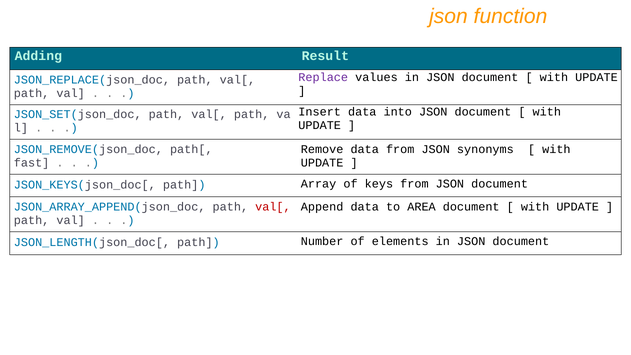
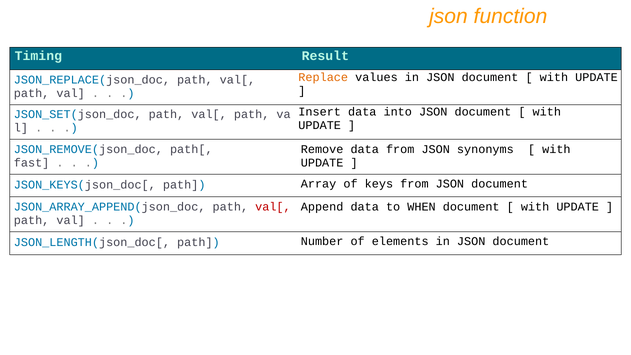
Adding: Adding -> Timing
Replace colour: purple -> orange
AREA: AREA -> WHEN
